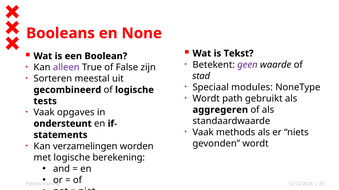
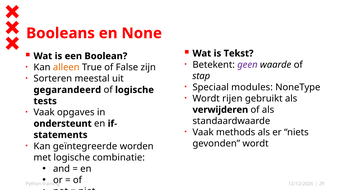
alleen colour: purple -> orange
stad: stad -> stap
gecombineerd: gecombineerd -> gegarandeerd
path: path -> rijen
aggregeren: aggregeren -> verwijderen
verzamelingen: verzamelingen -> geïntegreerde
berekening: berekening -> combinatie
